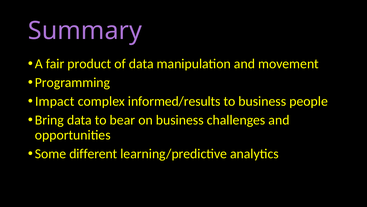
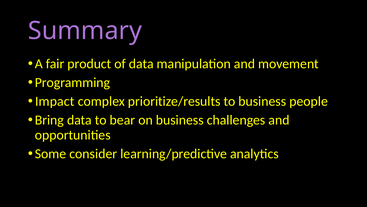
informed/results: informed/results -> prioritize/results
different: different -> consider
